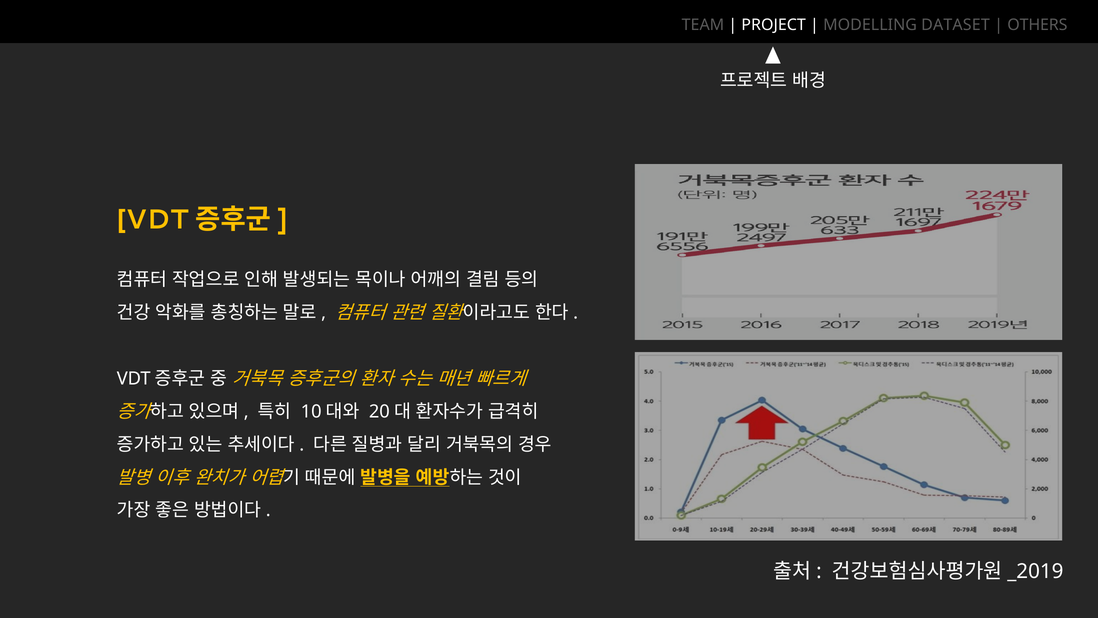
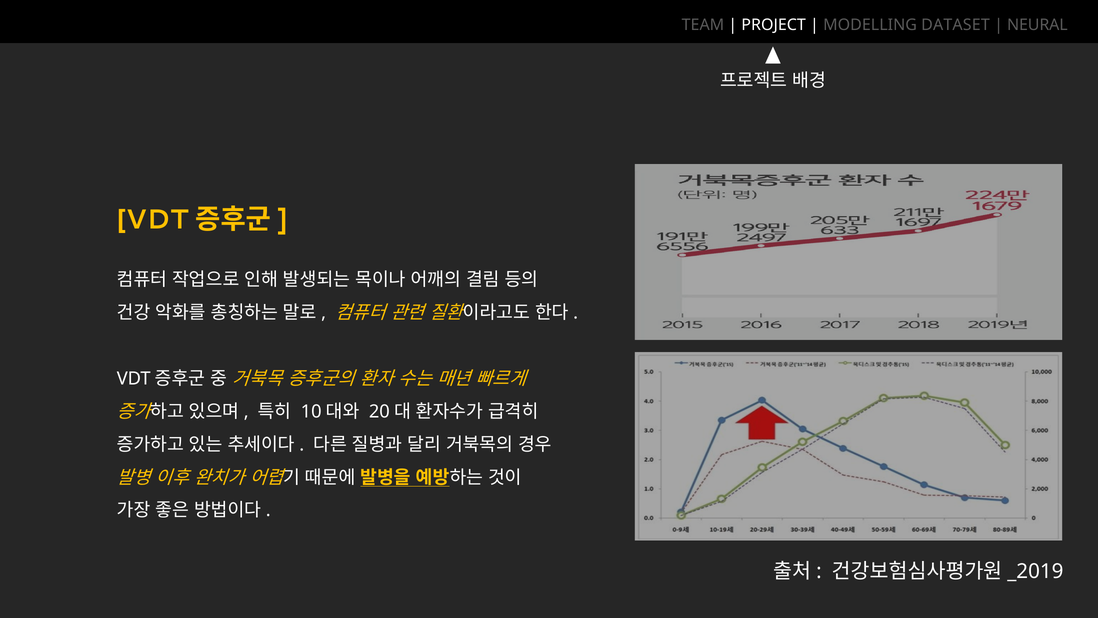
OTHERS: OTHERS -> NEURAL
